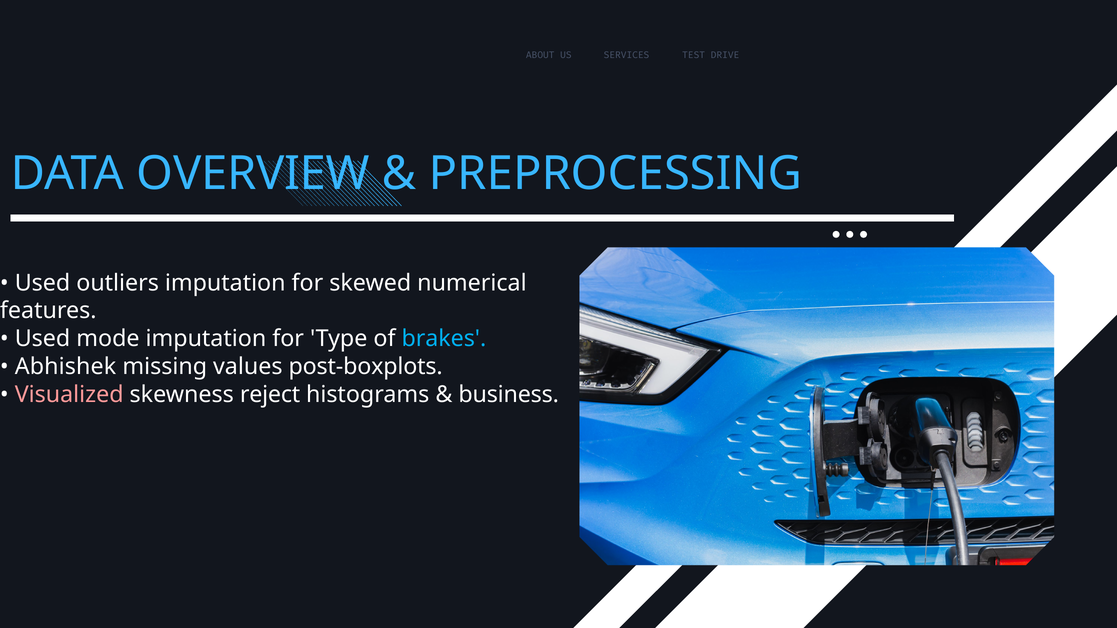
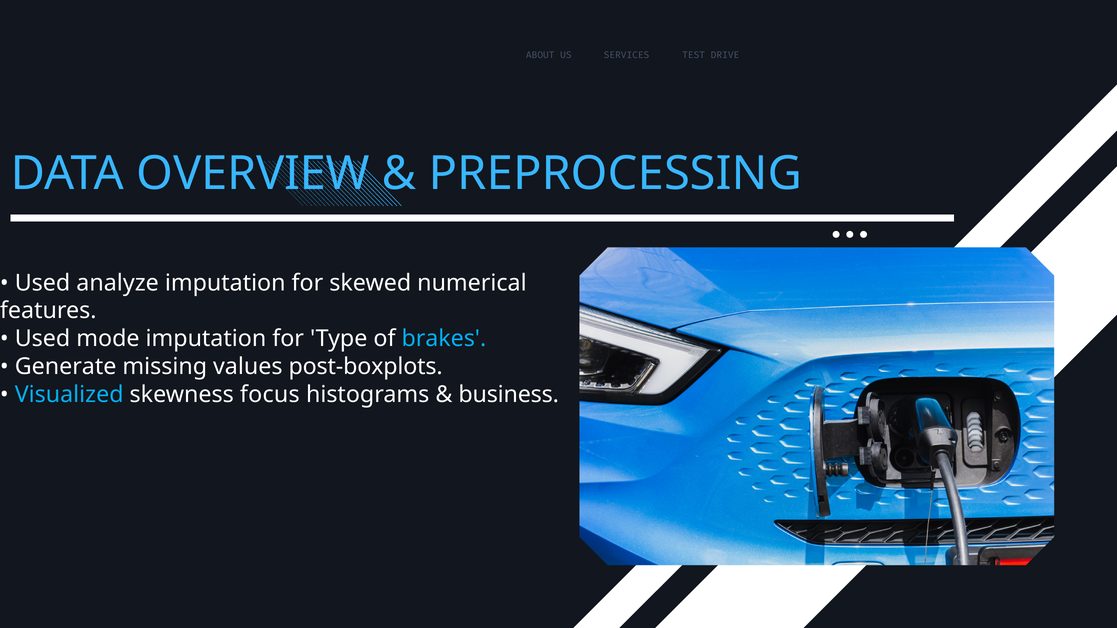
outliers: outliers -> analyze
Abhishek: Abhishek -> Generate
Visualized colour: pink -> light blue
reject: reject -> focus
